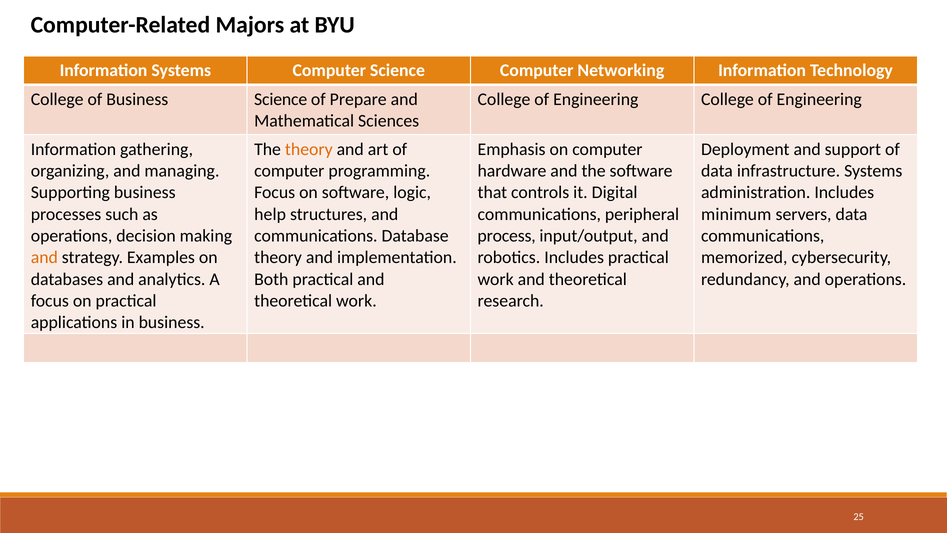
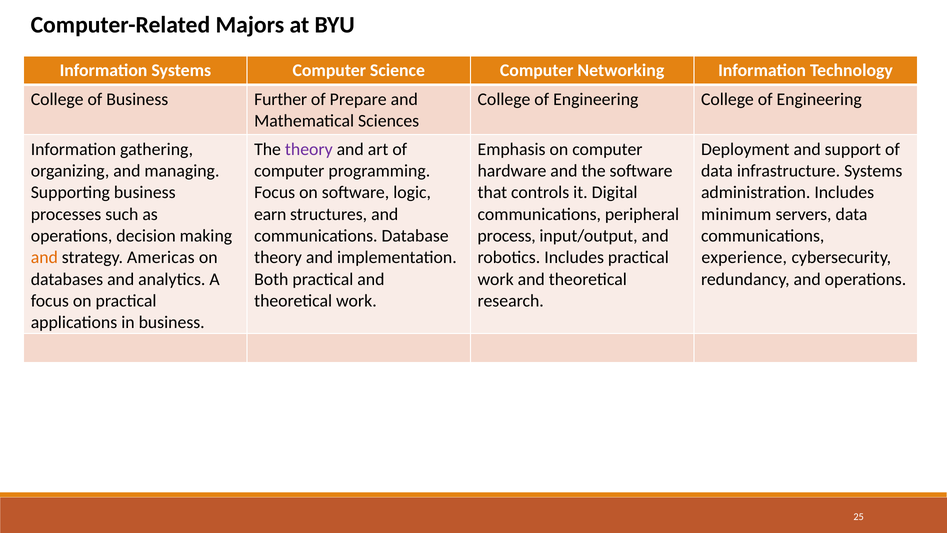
Business Science: Science -> Further
theory at (309, 149) colour: orange -> purple
help: help -> earn
Examples: Examples -> Americas
memorized: memorized -> experience
